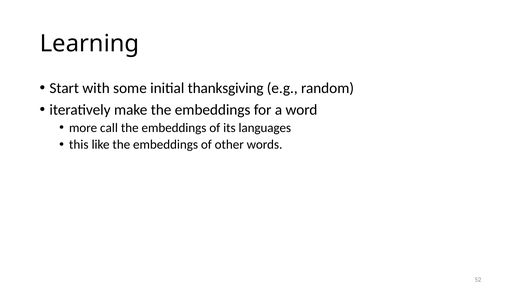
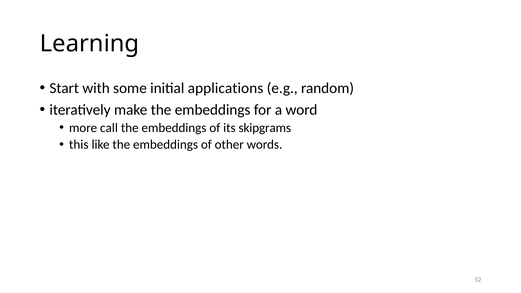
thanksgiving: thanksgiving -> applications
languages: languages -> skipgrams
